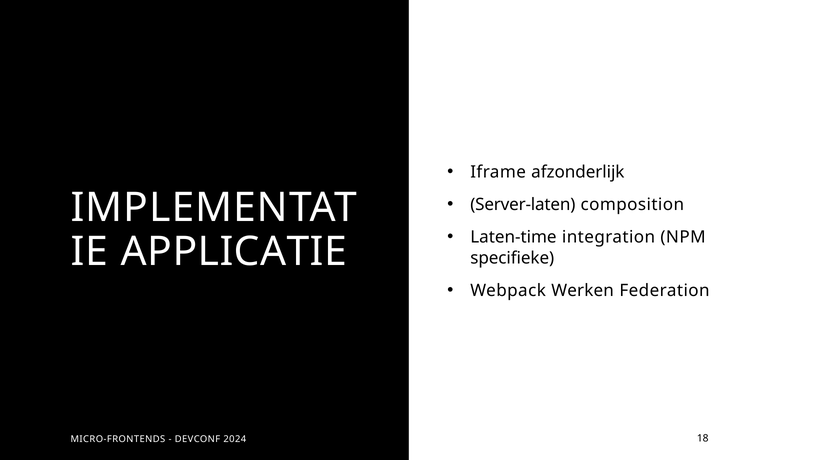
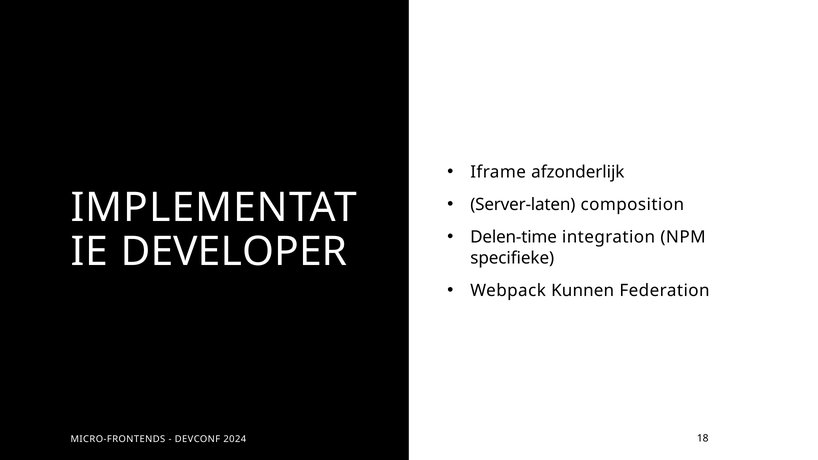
Laten-time: Laten-time -> Delen-time
APPLICATIE: APPLICATIE -> DEVELOPER
Werken: Werken -> Kunnen
